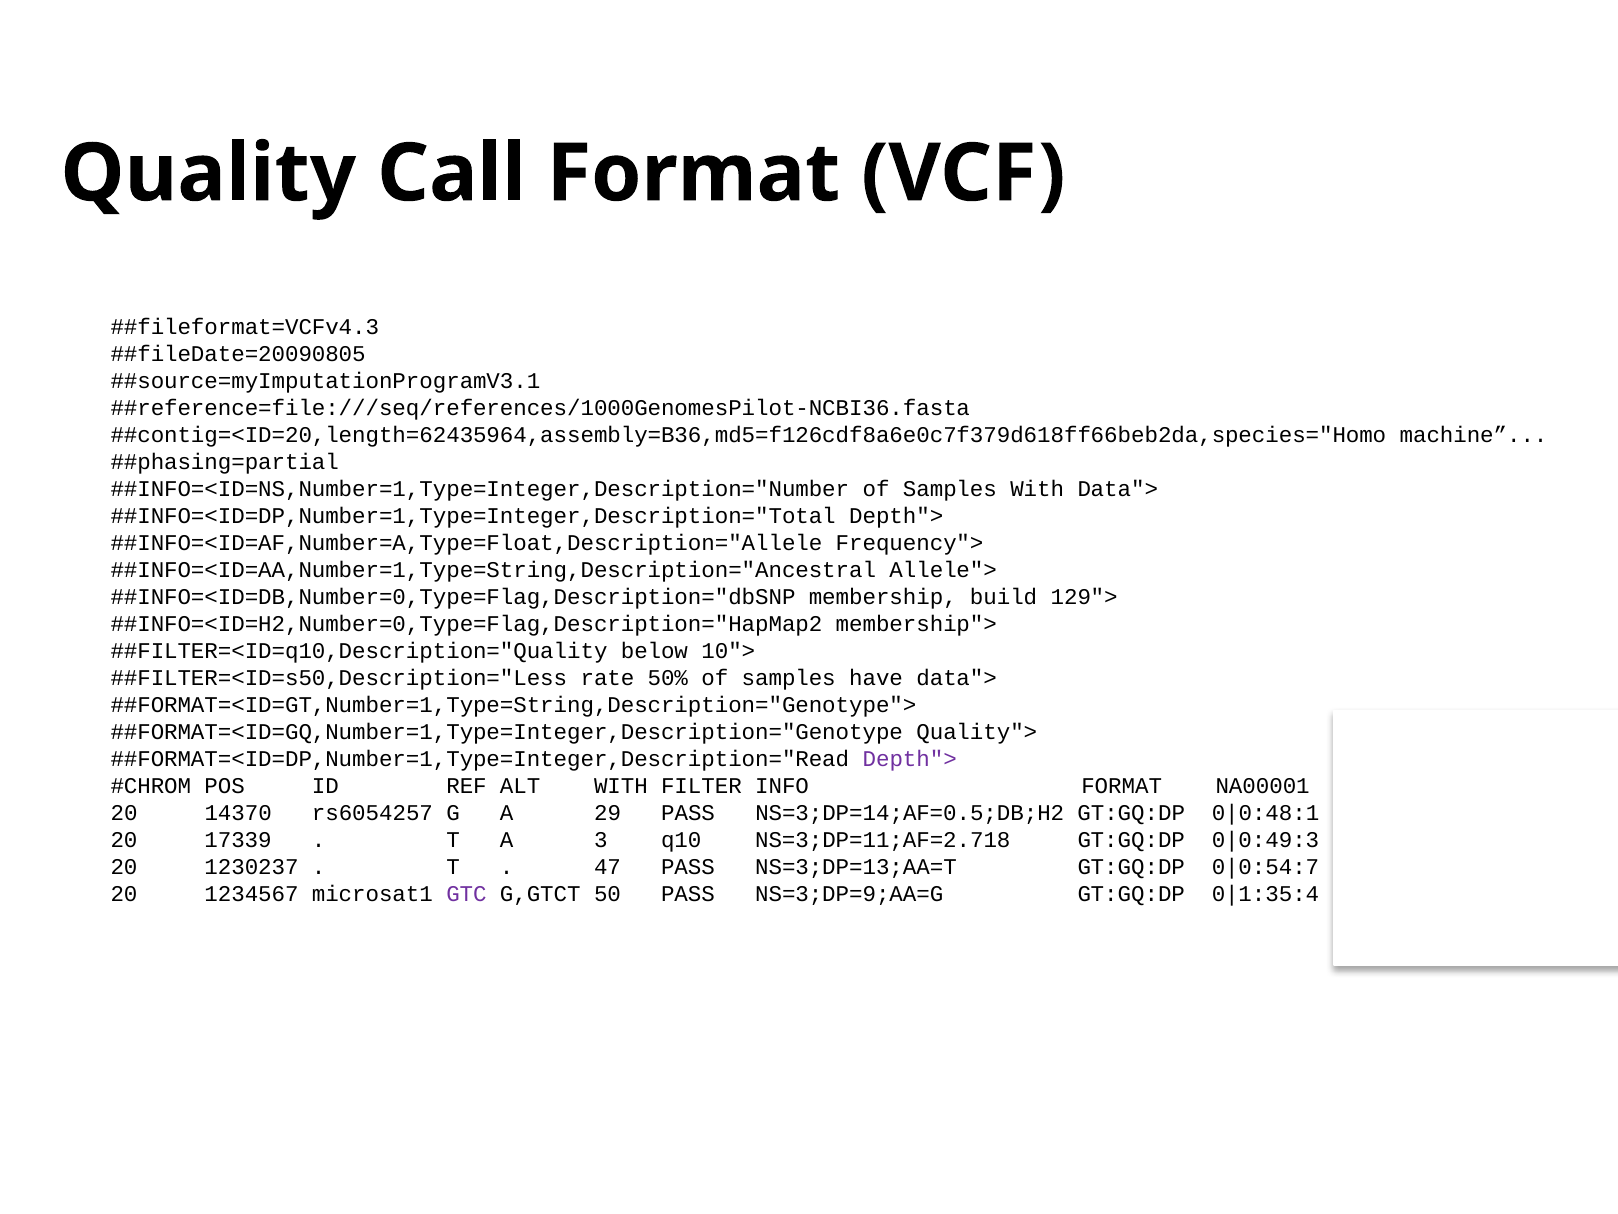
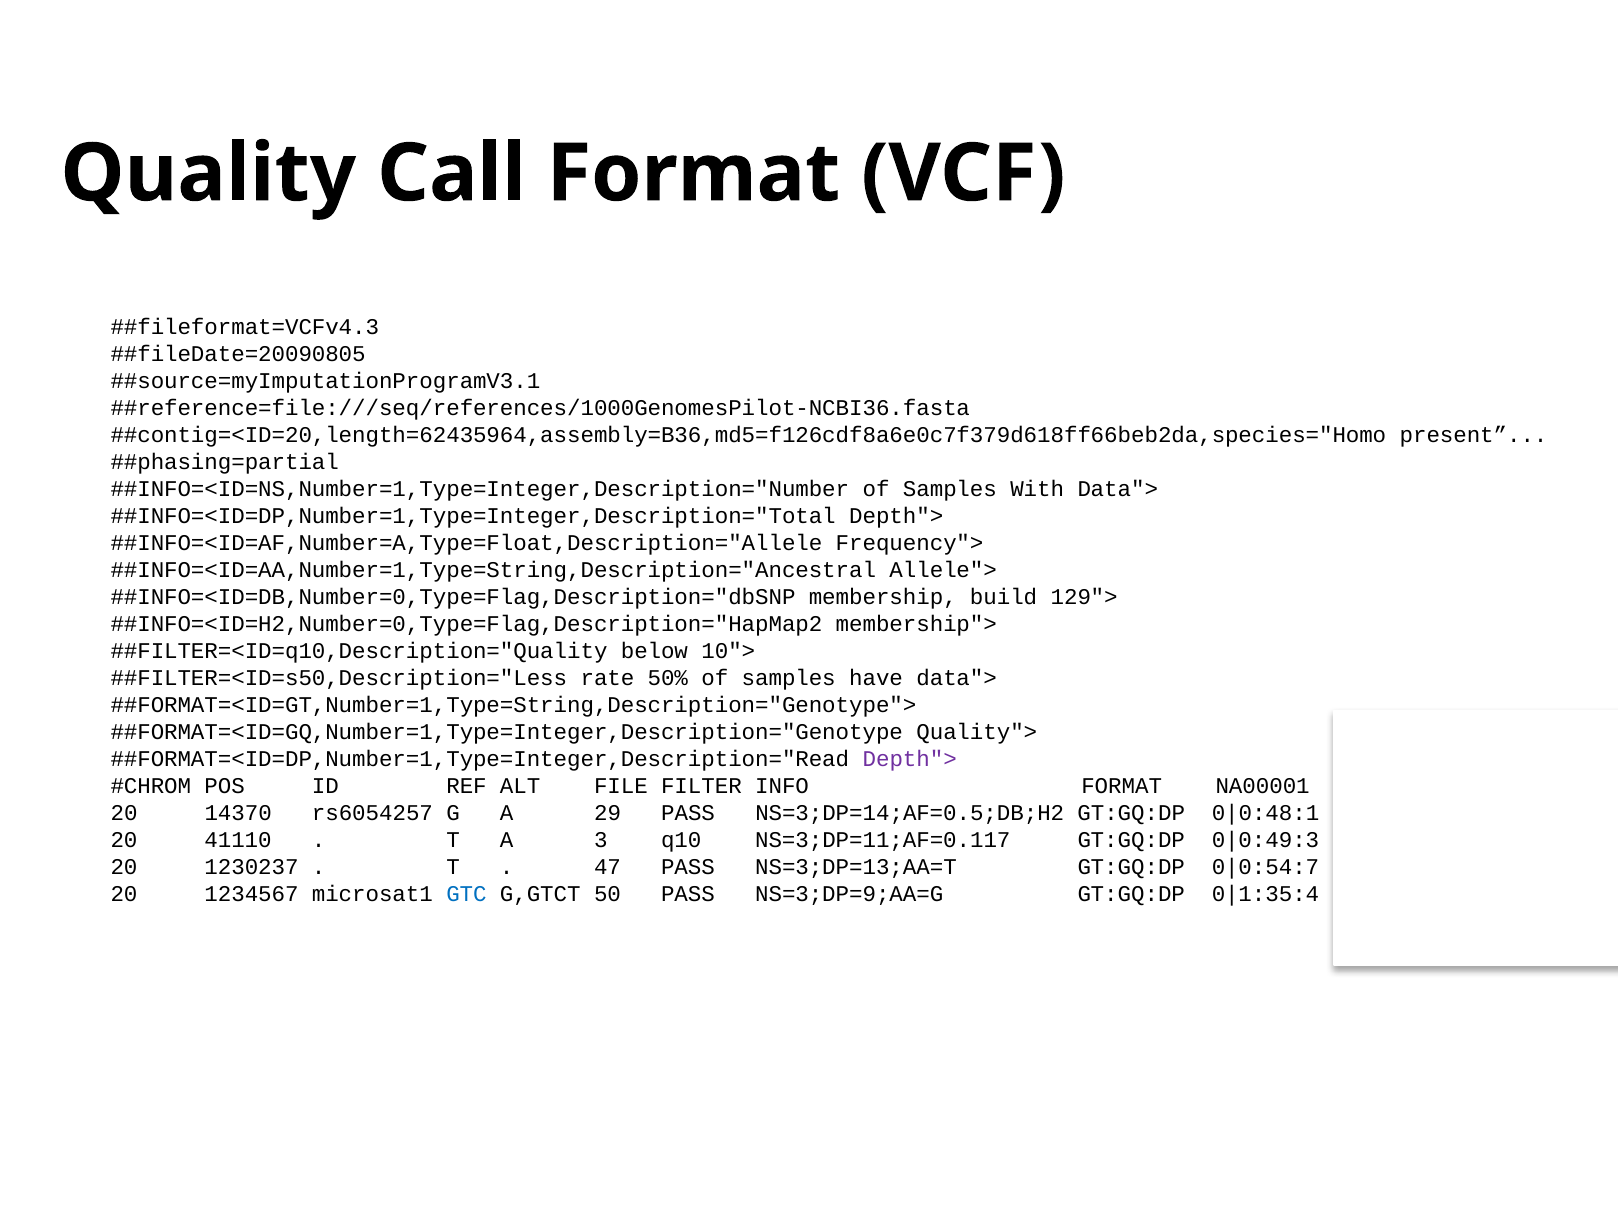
machine: machine -> present
ALT WITH: WITH -> FILE
17339: 17339 -> 41110
NS=3;DP=11;AF=2.718: NS=3;DP=11;AF=2.718 -> NS=3;DP=11;AF=0.117
GTC colour: purple -> blue
